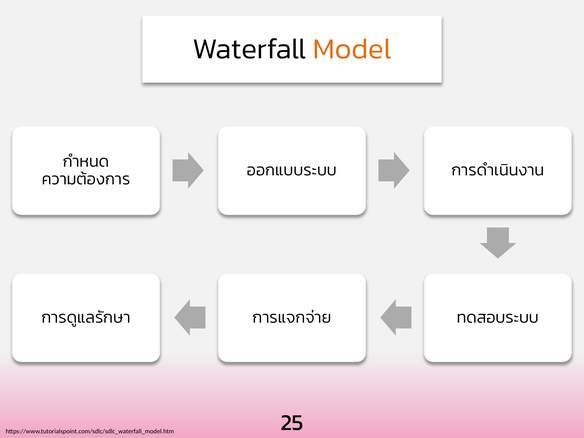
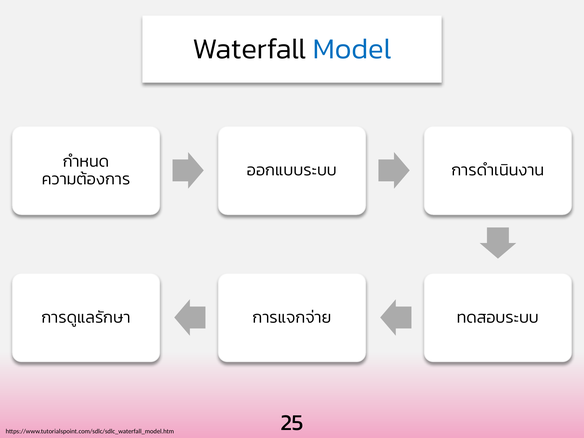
Model colour: orange -> blue
